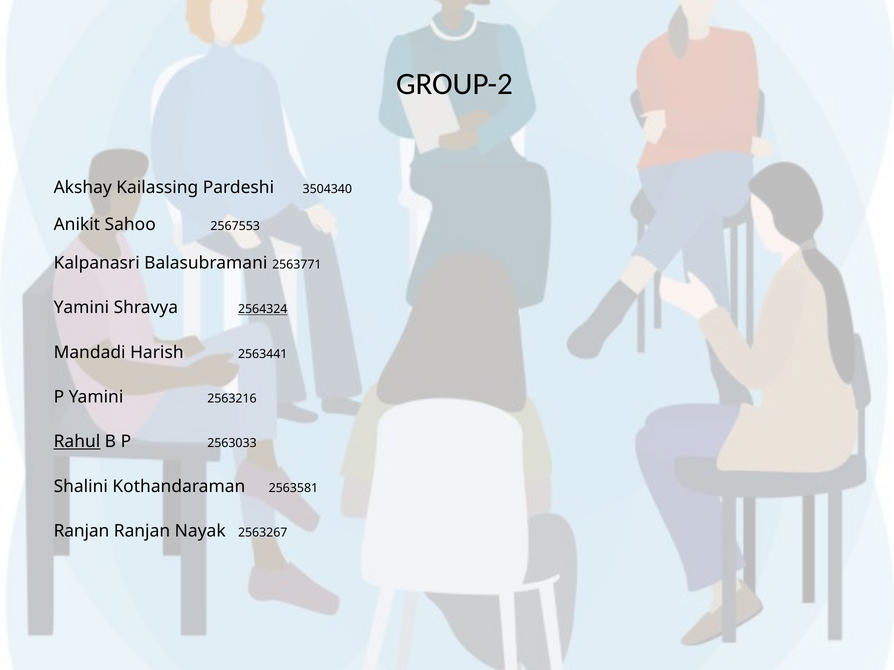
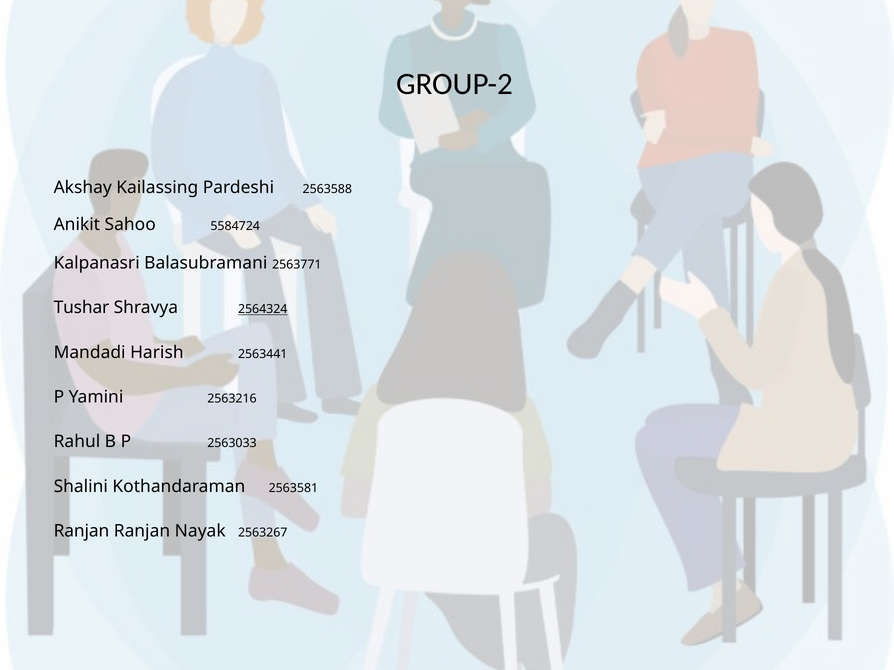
3504340: 3504340 -> 2563588
2567553: 2567553 -> 5584724
Yamini at (81, 308): Yamini -> Tushar
Rahul underline: present -> none
